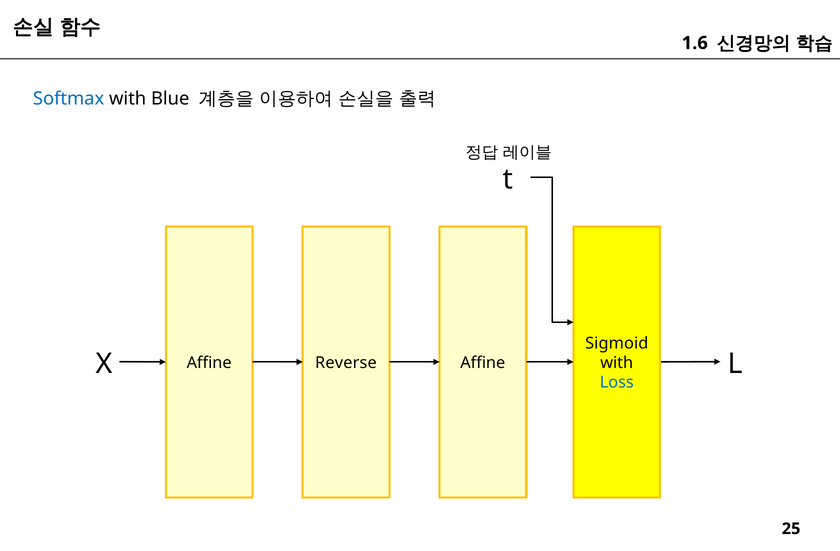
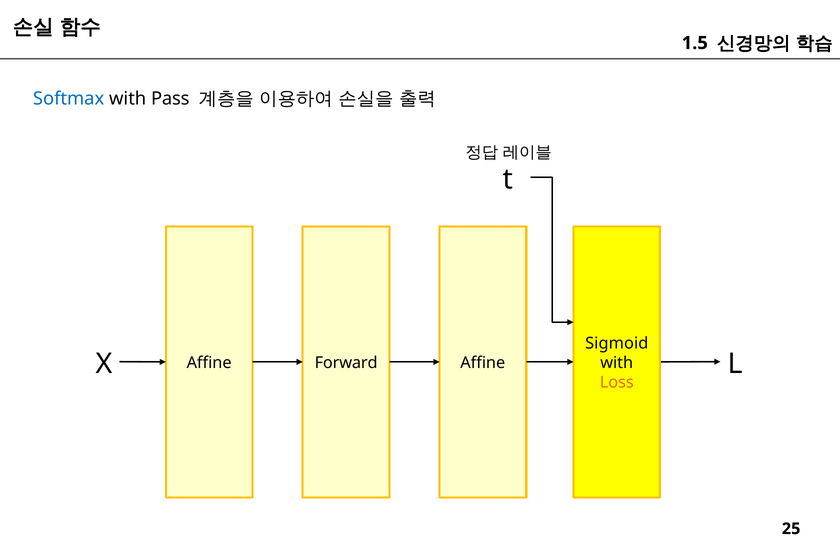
1.6: 1.6 -> 1.5
Blue: Blue -> Pass
Reverse: Reverse -> Forward
Loss colour: blue -> orange
